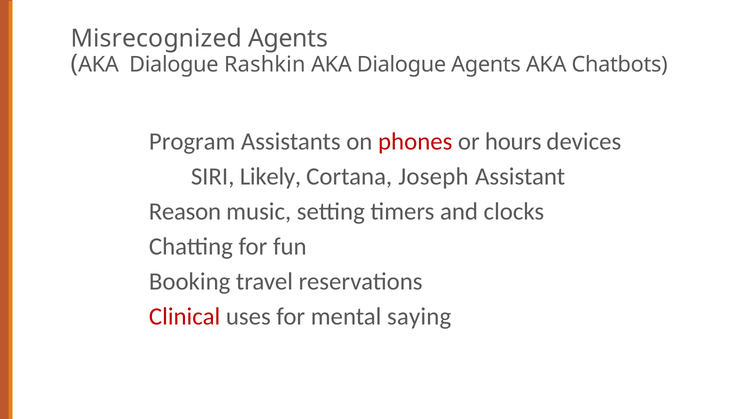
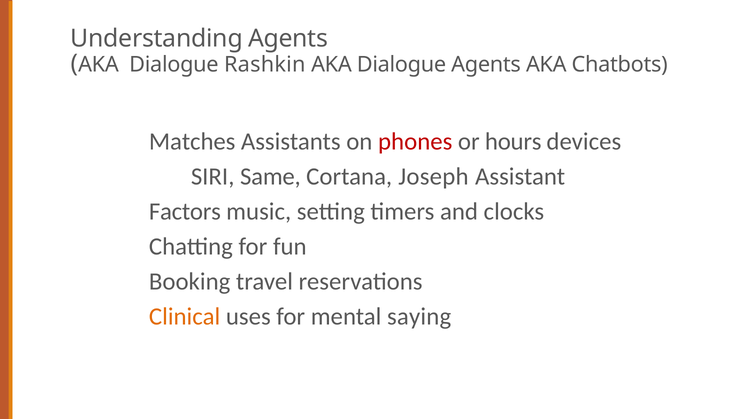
Misrecognized: Misrecognized -> Understanding
Program: Program -> Matches
Likely: Likely -> Same
Reason: Reason -> Factors
Clinical colour: red -> orange
